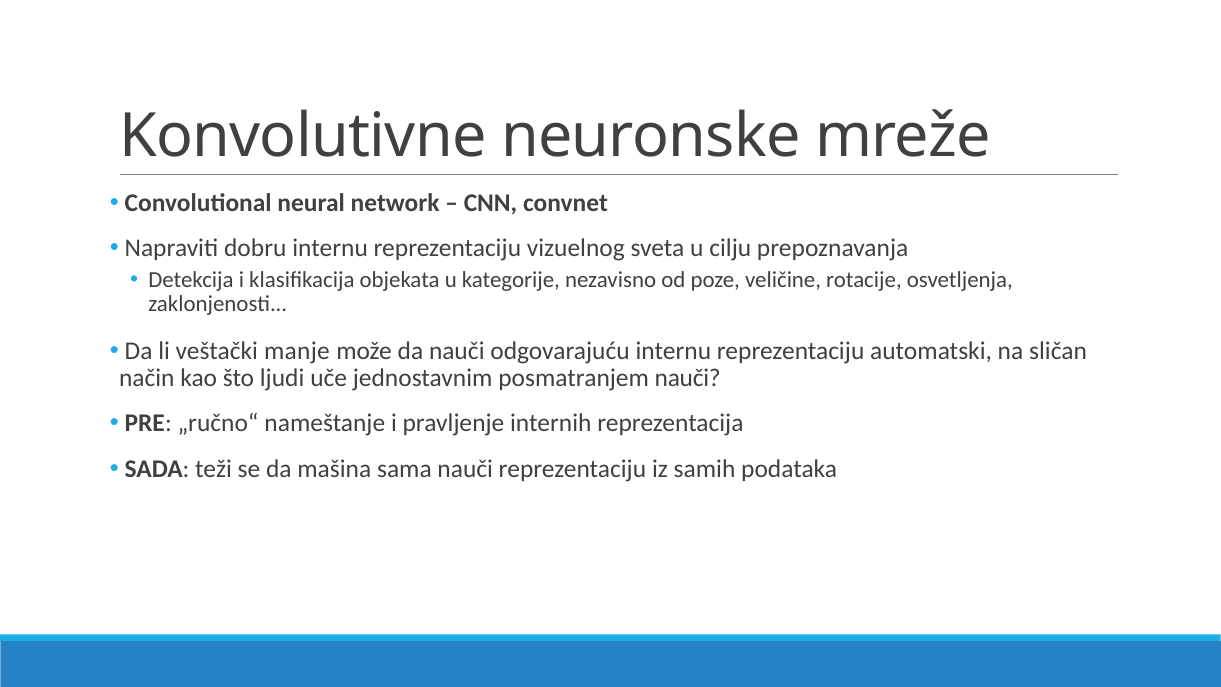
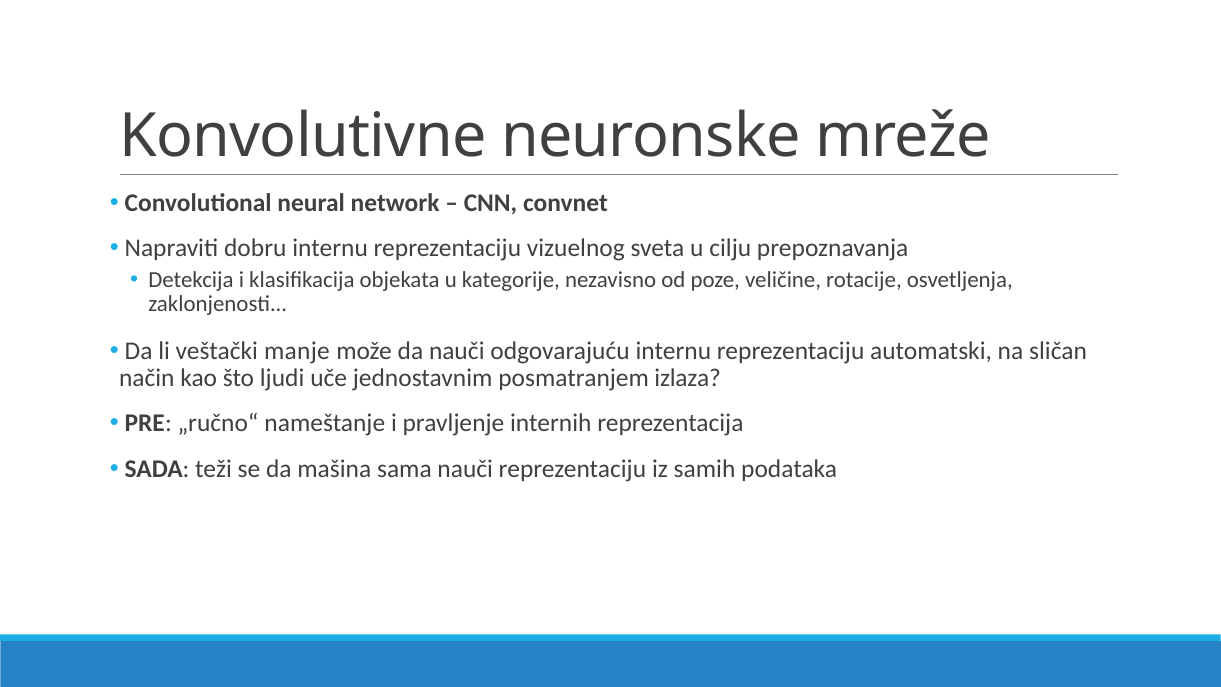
posmatranjem nauči: nauči -> izlaza
